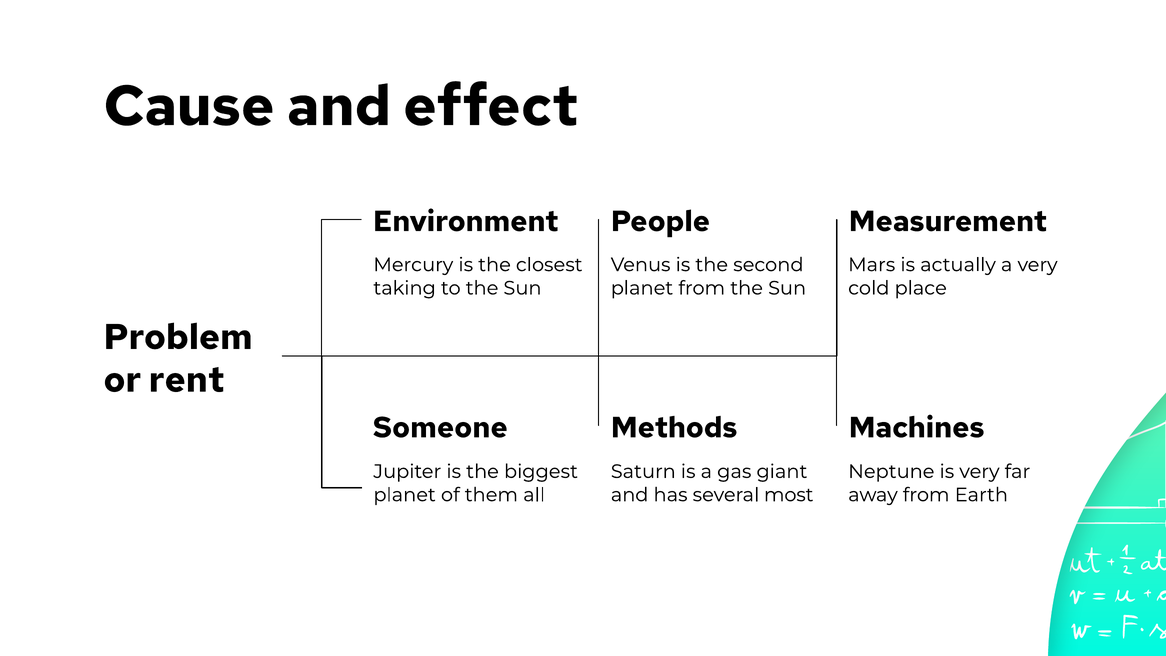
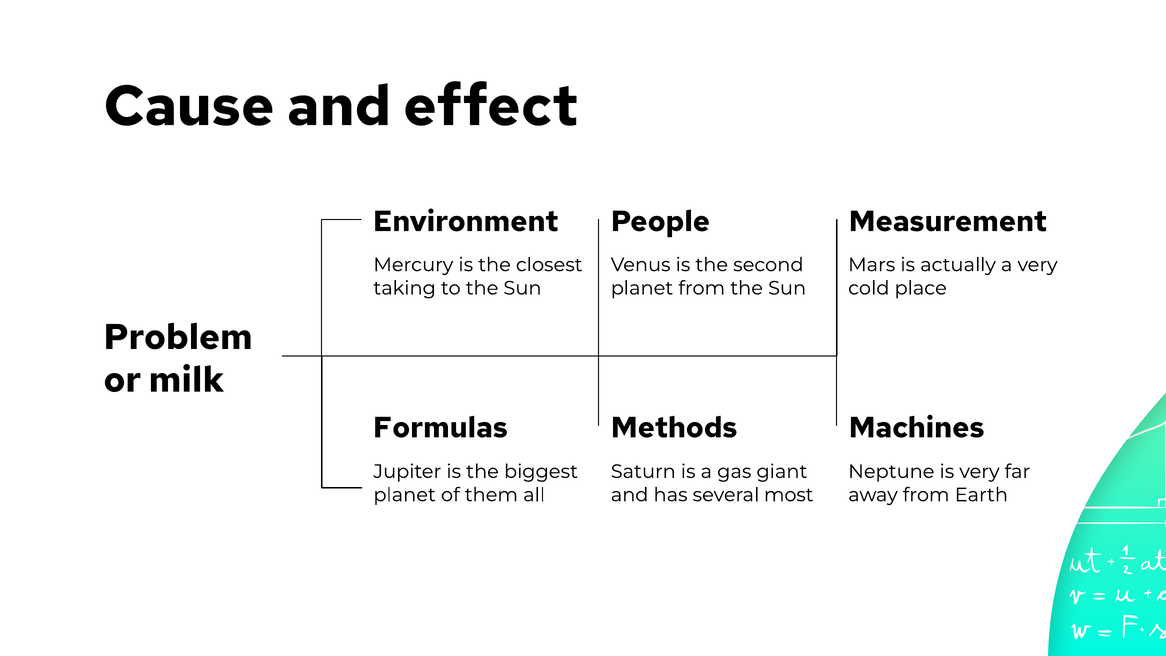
rent: rent -> milk
Someone: Someone -> Formulas
